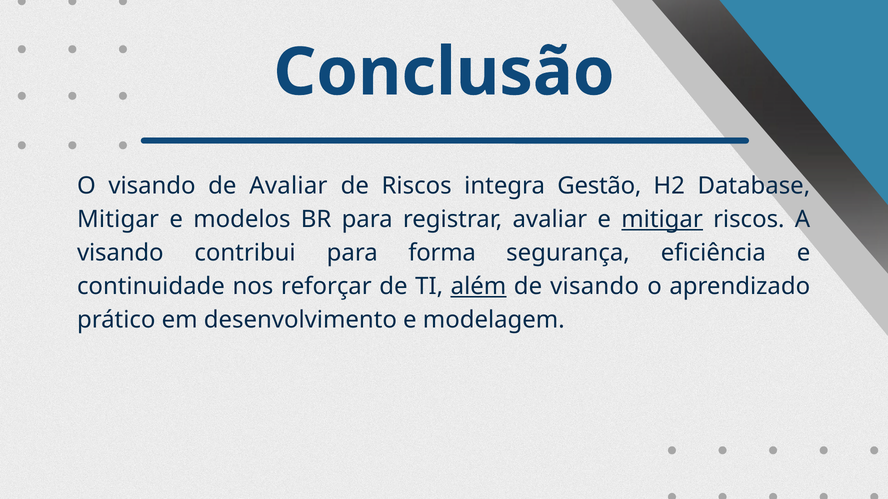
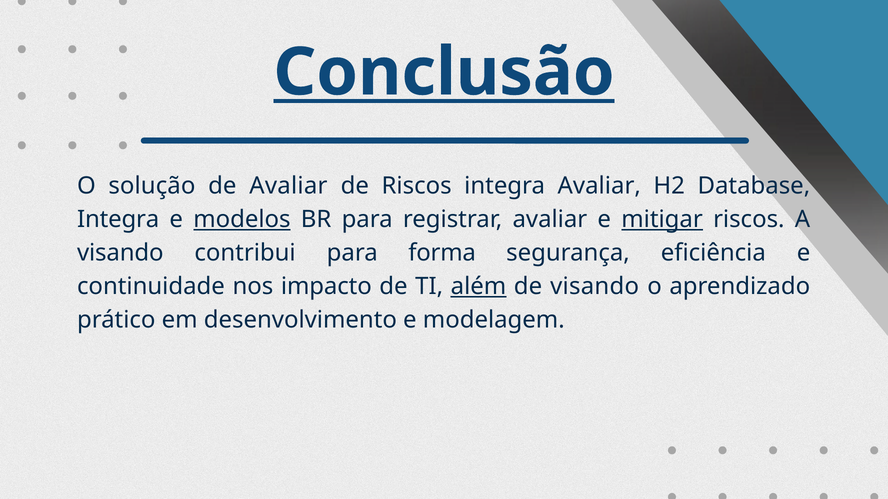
Conclusão underline: none -> present
O visando: visando -> solução
integra Gestão: Gestão -> Avaliar
Mitigar at (118, 220): Mitigar -> Integra
modelos underline: none -> present
reforçar: reforçar -> impacto
